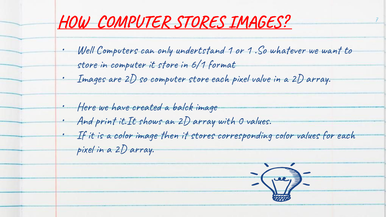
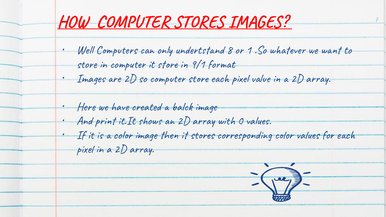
undertstand 1: 1 -> 8
6/1: 6/1 -> 9/1
